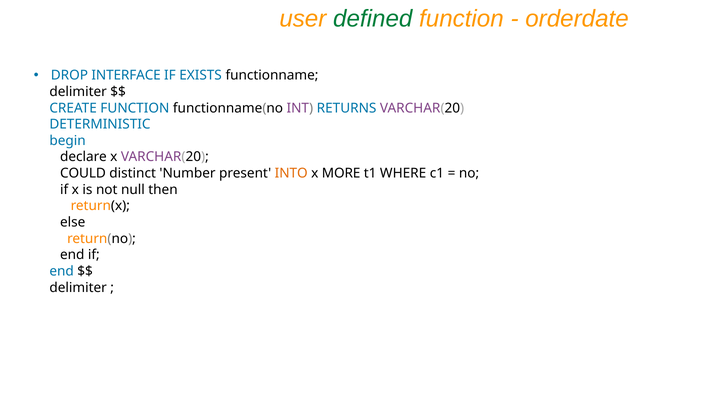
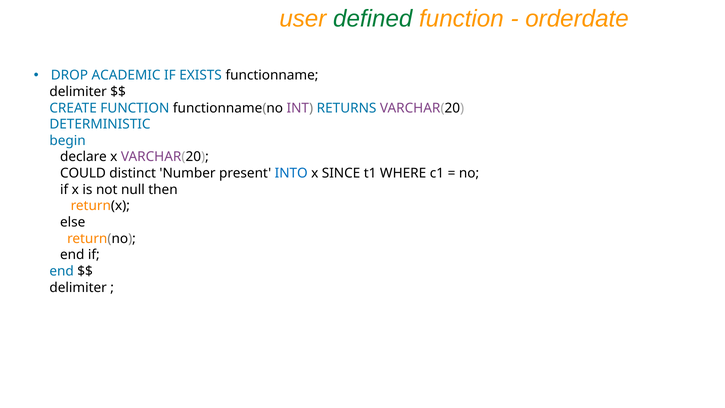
INTERFACE: INTERFACE -> ACADEMIC
INTO colour: orange -> blue
MORE: MORE -> SINCE
